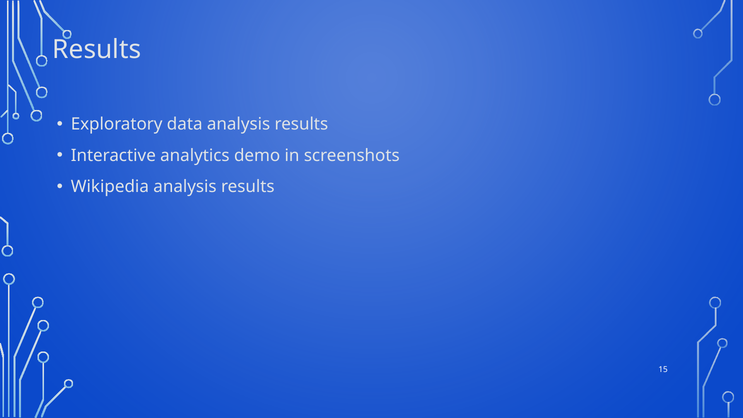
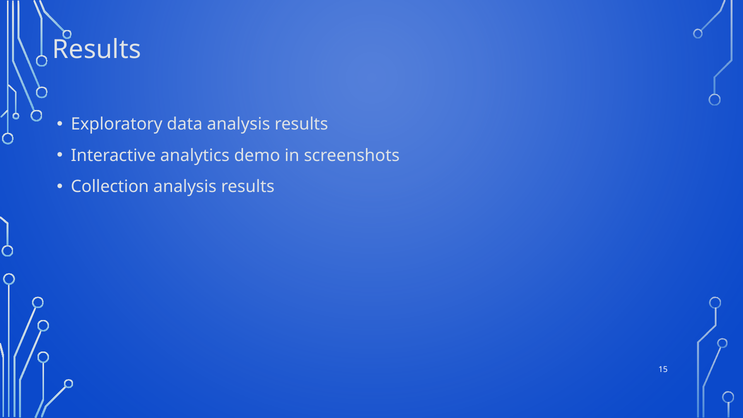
Wikipedia: Wikipedia -> Collection
